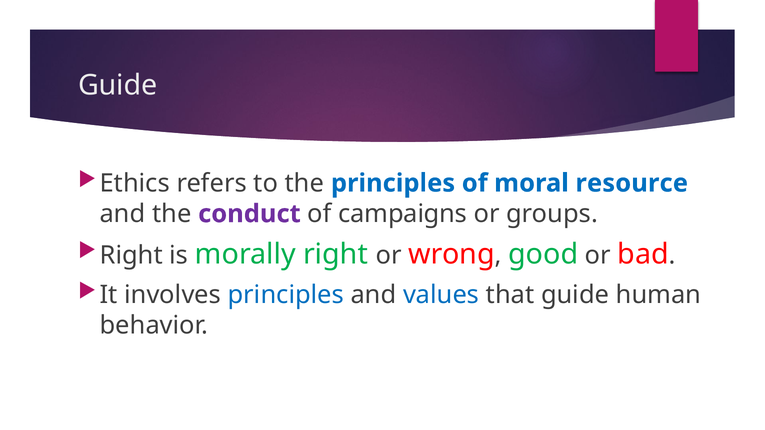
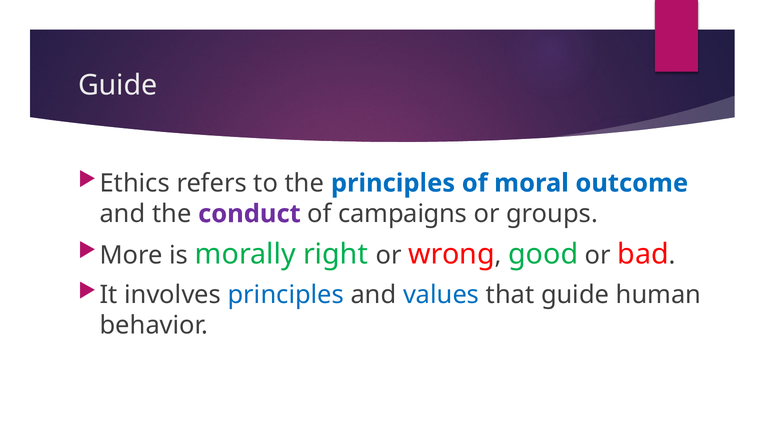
resource: resource -> outcome
Right at (131, 256): Right -> More
